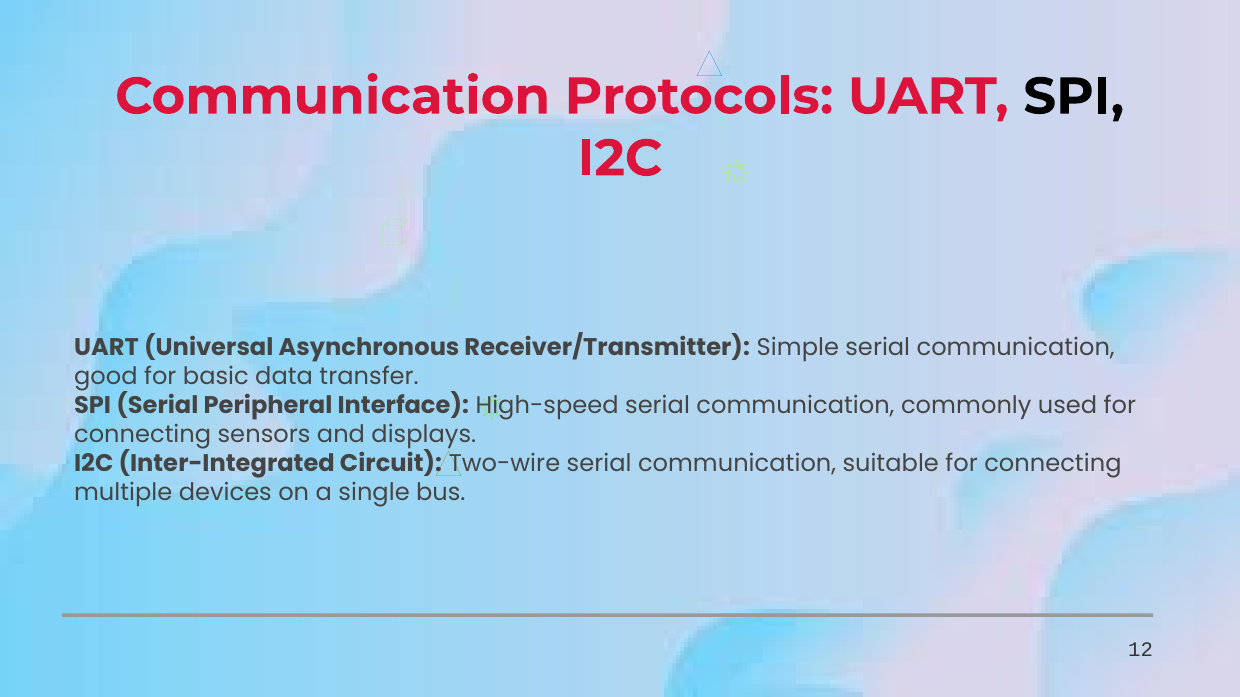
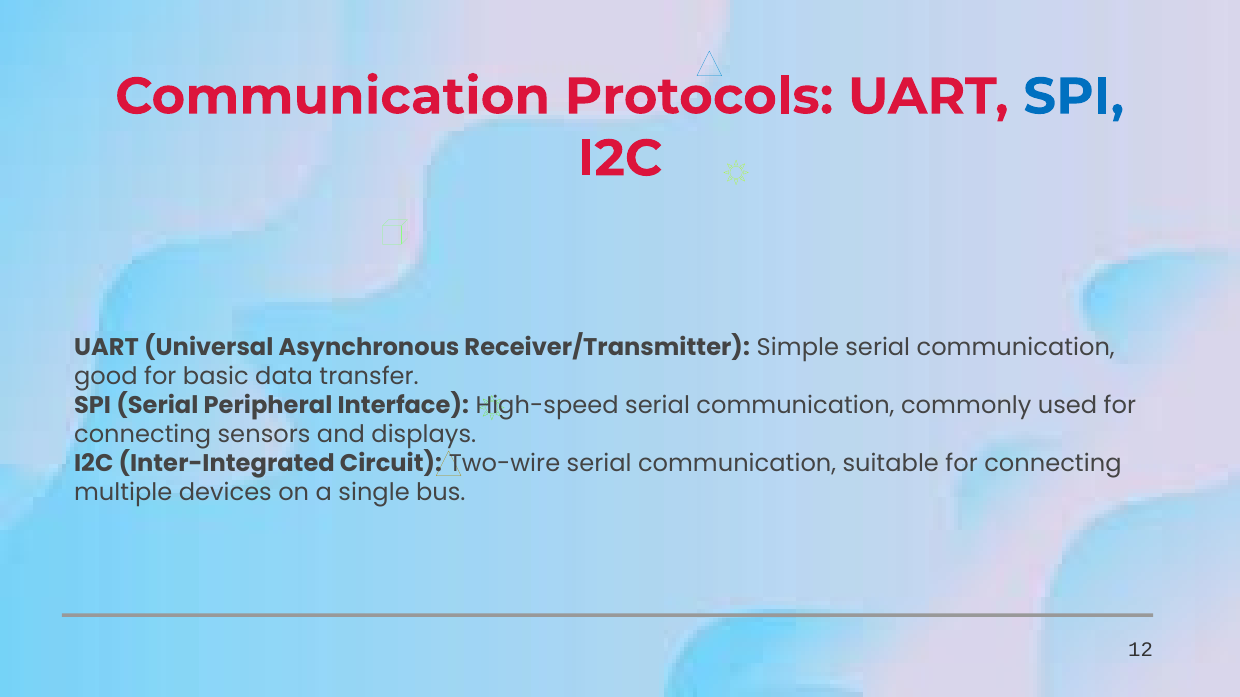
SPI at (1074, 97) colour: black -> blue
